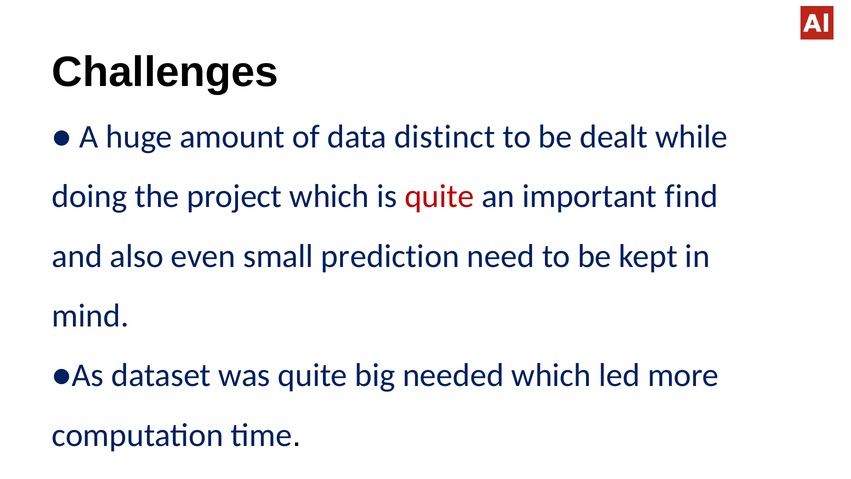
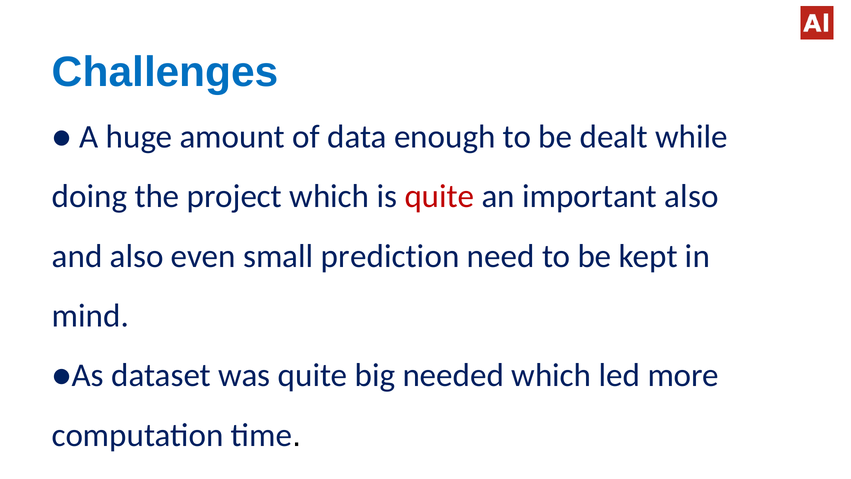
Challenges colour: black -> blue
distinct: distinct -> enough
important find: find -> also
